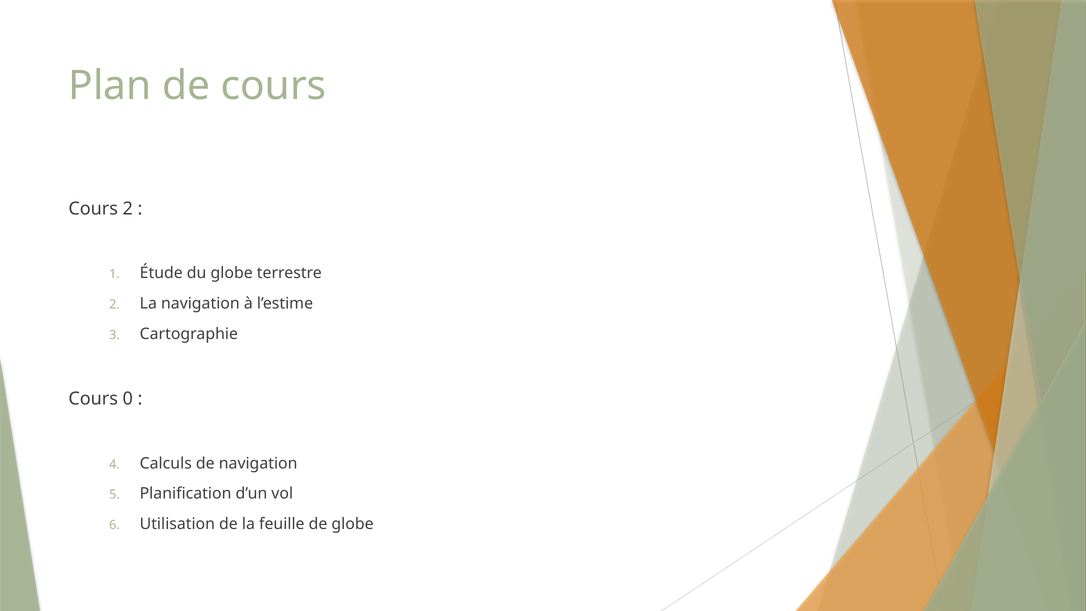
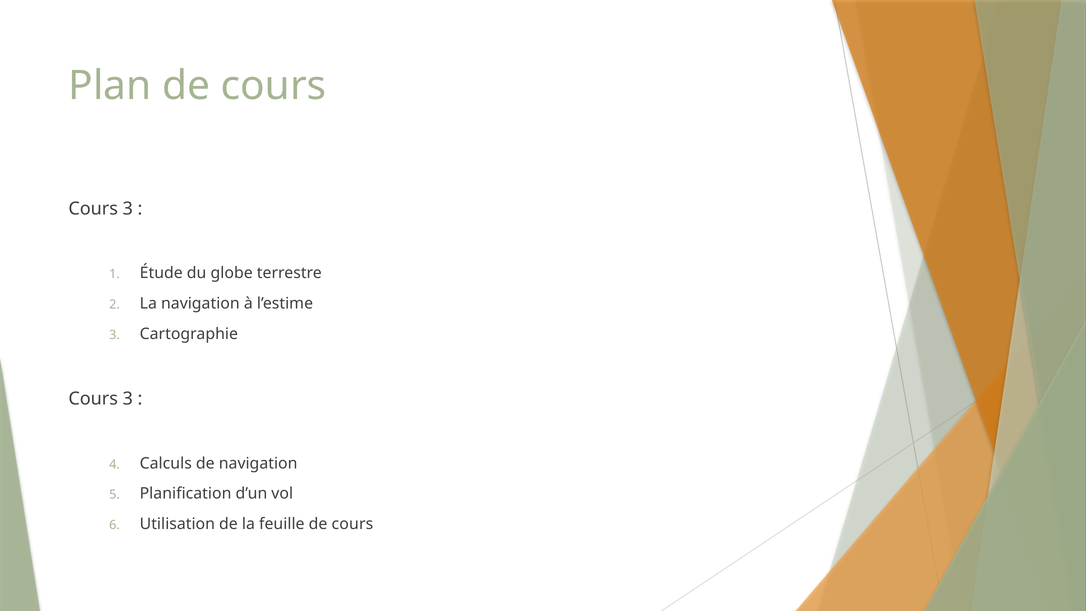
2 at (128, 209): 2 -> 3
0 at (128, 399): 0 -> 3
feuille de globe: globe -> cours
